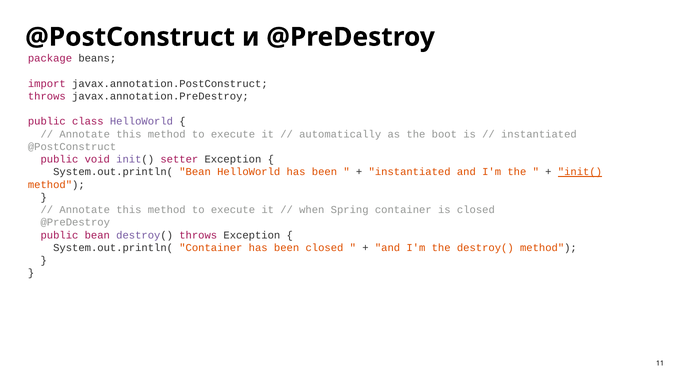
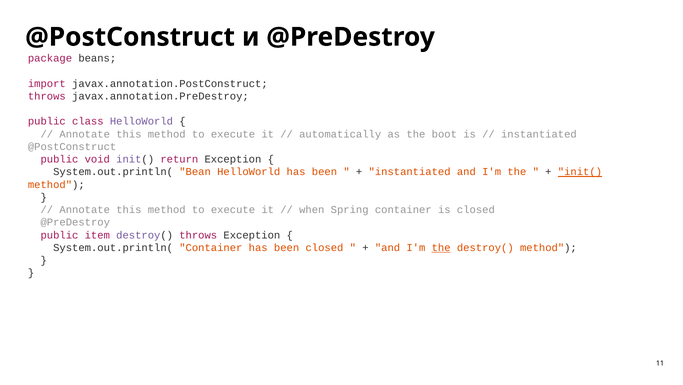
setter: setter -> return
public bean: bean -> item
the at (441, 248) underline: none -> present
